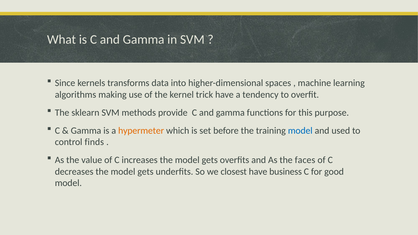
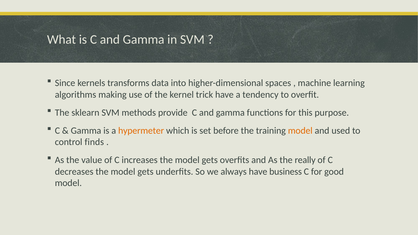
model at (300, 131) colour: blue -> orange
faces: faces -> really
closest: closest -> always
